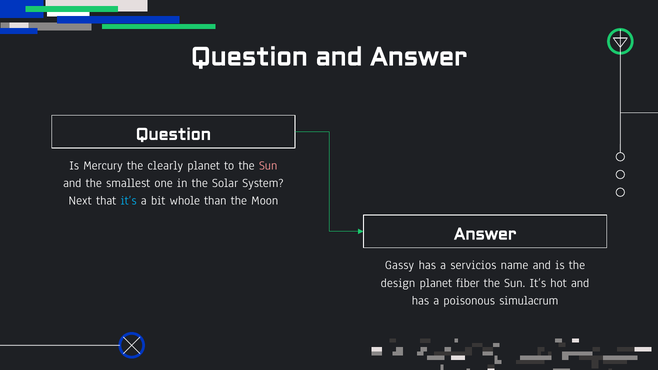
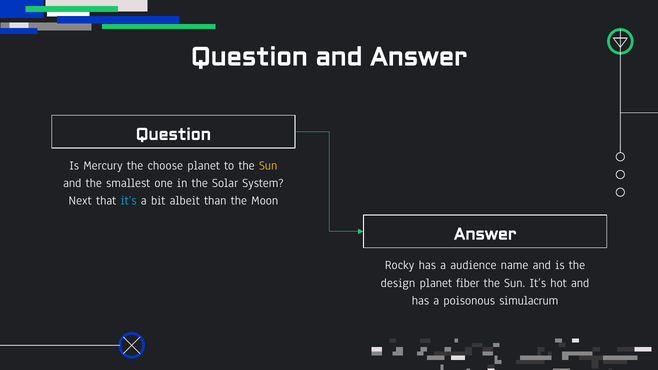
clearly: clearly -> choose
Sun at (268, 166) colour: pink -> yellow
whole: whole -> albeit
Gassy: Gassy -> Rocky
servicios: servicios -> audience
